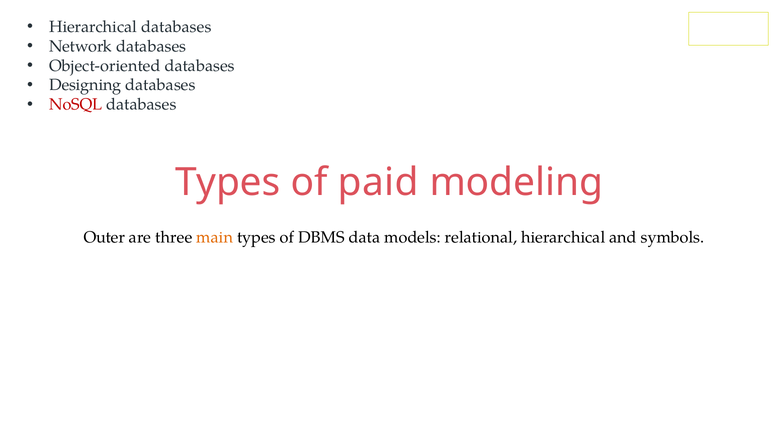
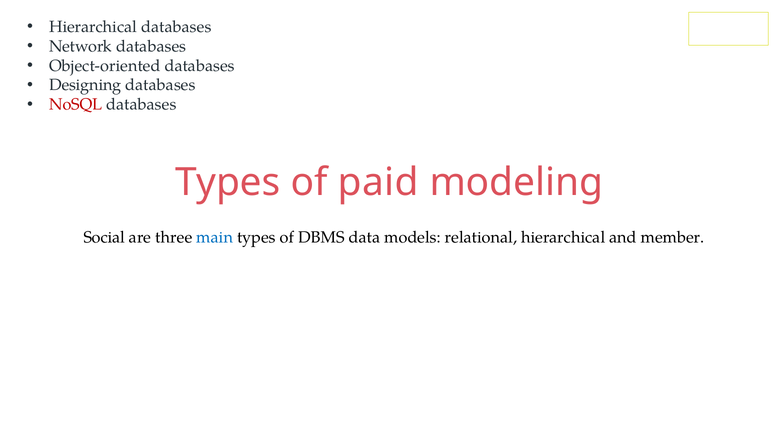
Outer: Outer -> Social
main colour: orange -> blue
symbols: symbols -> member
